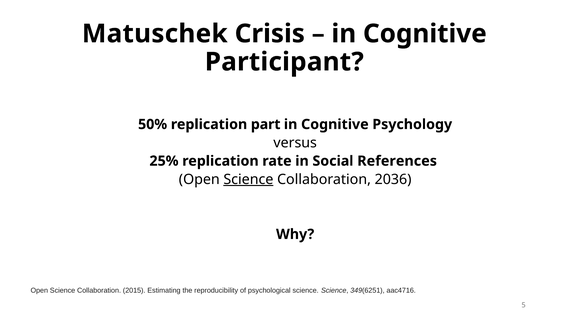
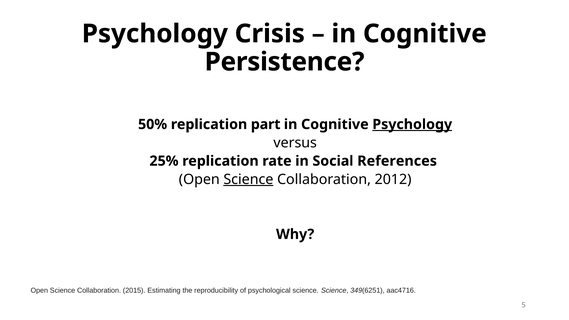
Matuschek at (155, 34): Matuschek -> Psychology
Participant: Participant -> Persistence
Psychology at (412, 124) underline: none -> present
2036: 2036 -> 2012
